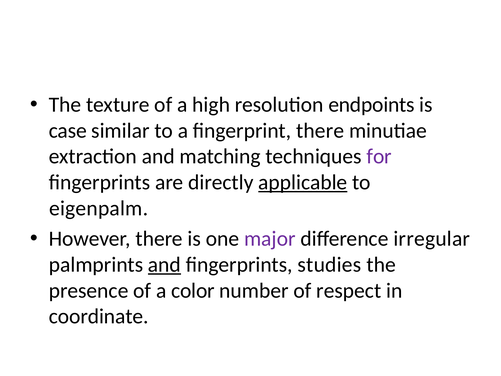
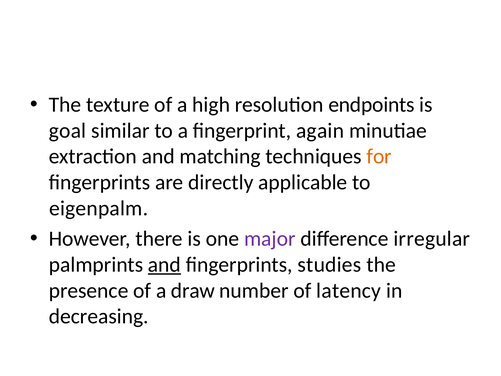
case: case -> goal
fingerprint there: there -> again
for colour: purple -> orange
applicable underline: present -> none
color: color -> draw
respect: respect -> latency
coordinate: coordinate -> decreasing
